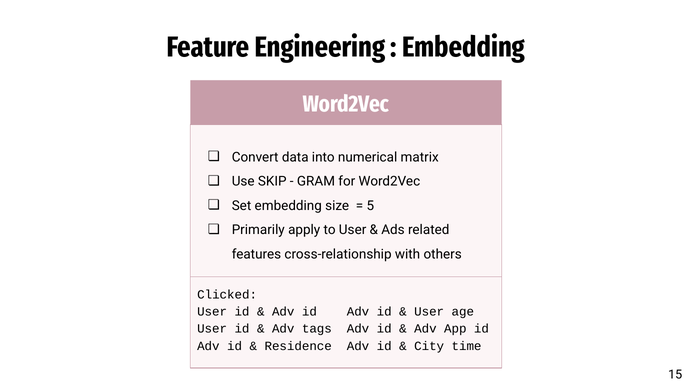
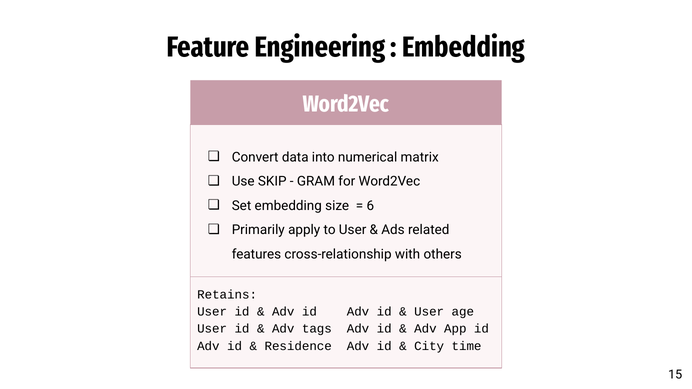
5: 5 -> 6
Clicked: Clicked -> Retains
